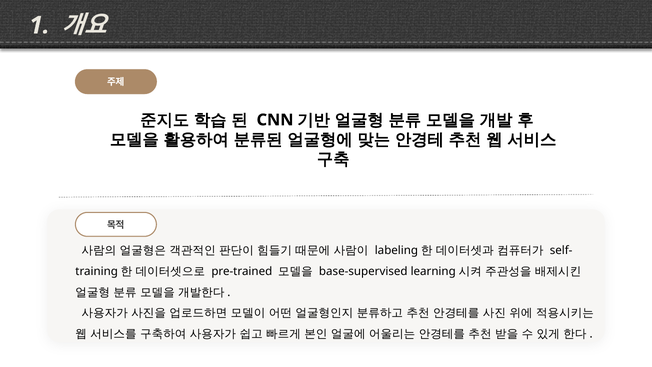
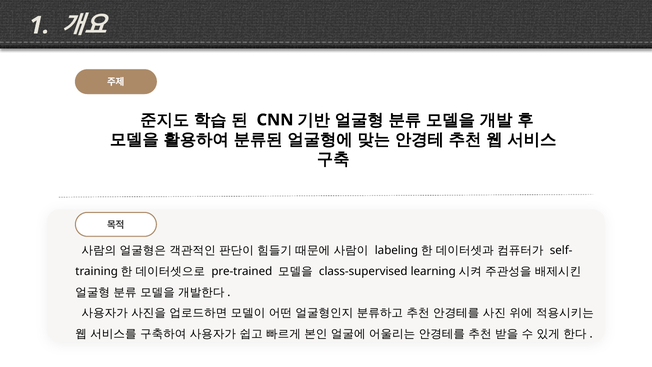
base-supervised: base-supervised -> class-supervised
